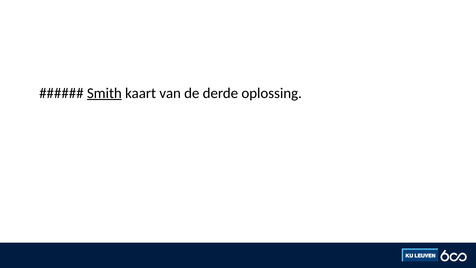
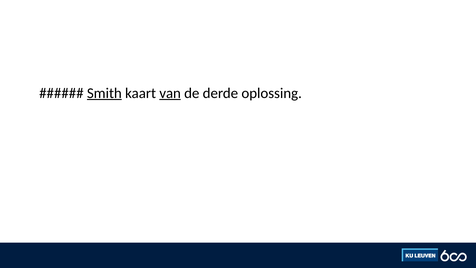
van underline: none -> present
